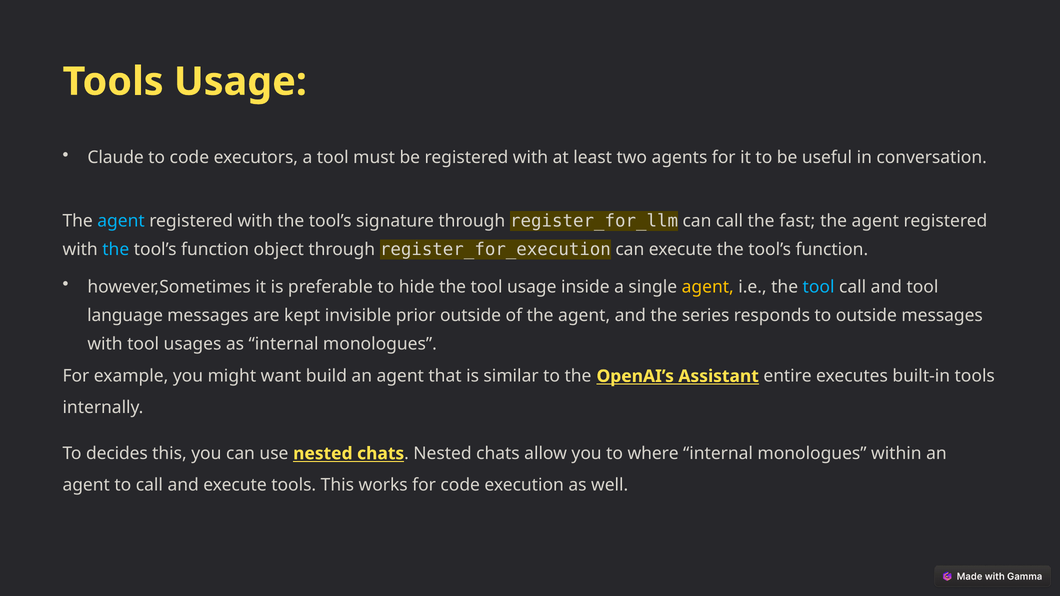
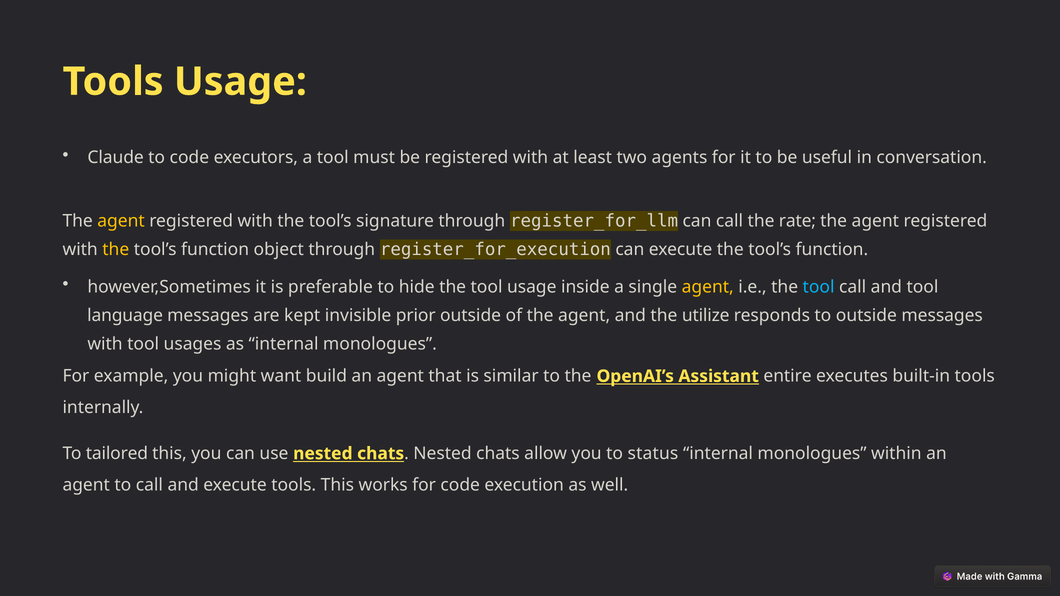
agent at (121, 221) colour: light blue -> yellow
fast: fast -> rate
the at (116, 250) colour: light blue -> yellow
series: series -> utilize
decides: decides -> tailored
where: where -> status
